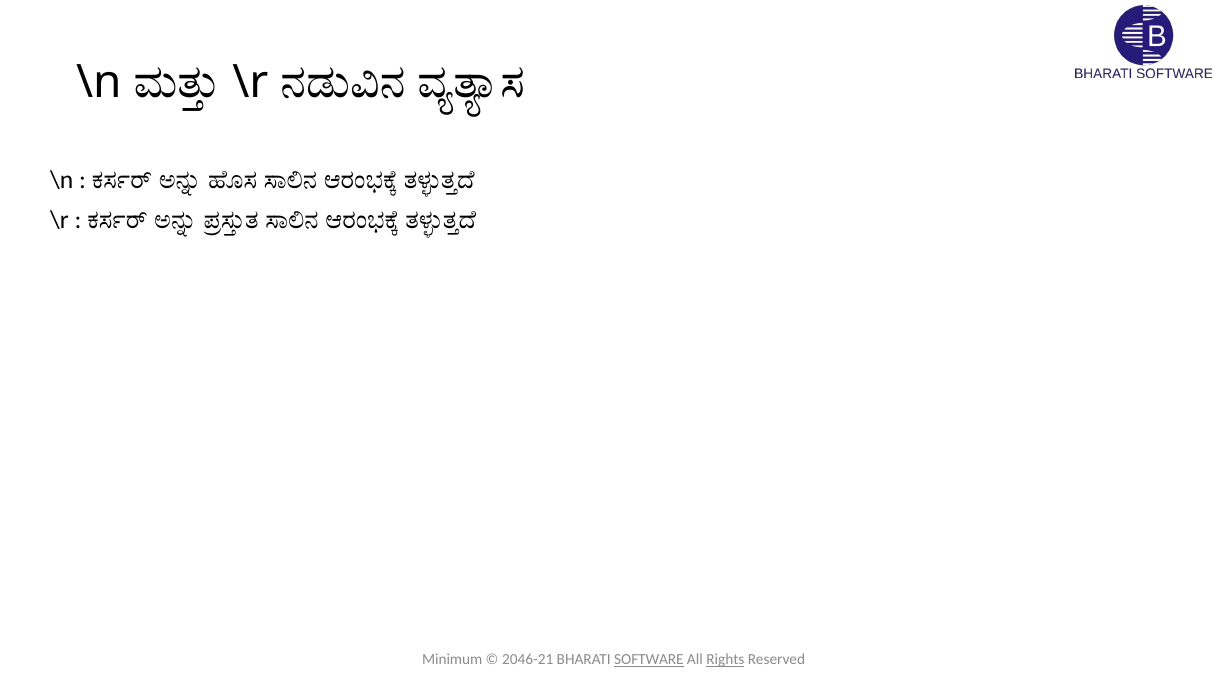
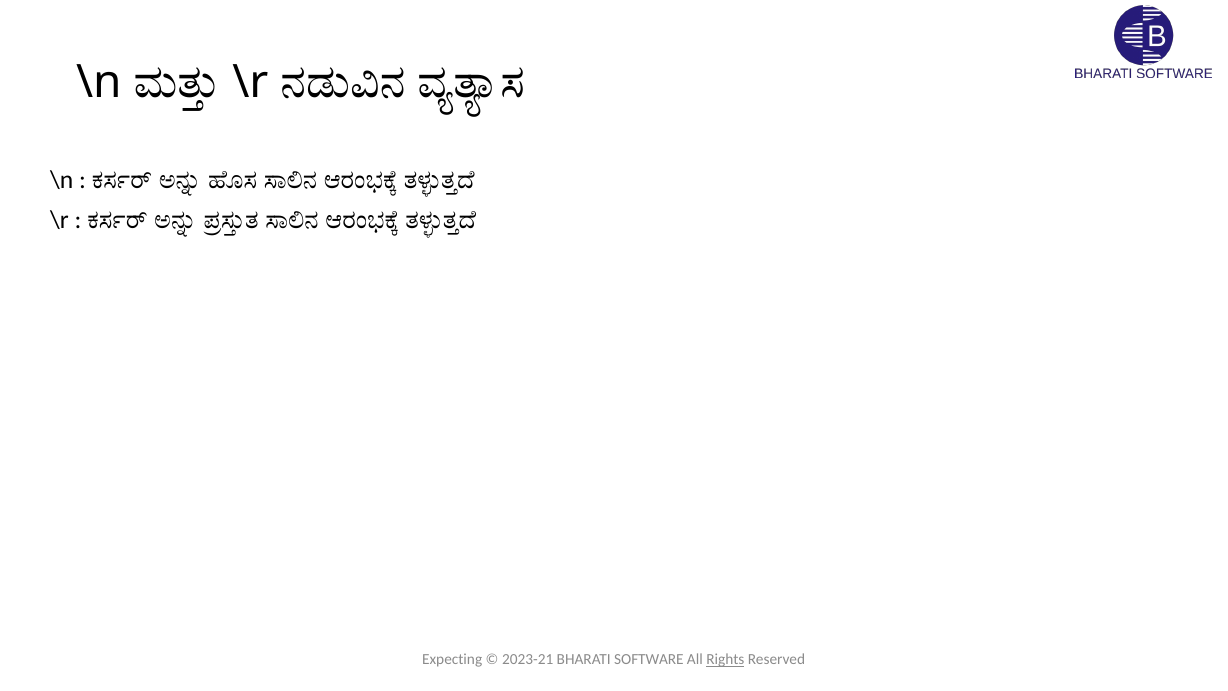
Minimum: Minimum -> Expecting
2046-21: 2046-21 -> 2023-21
SOFTWARE underline: present -> none
